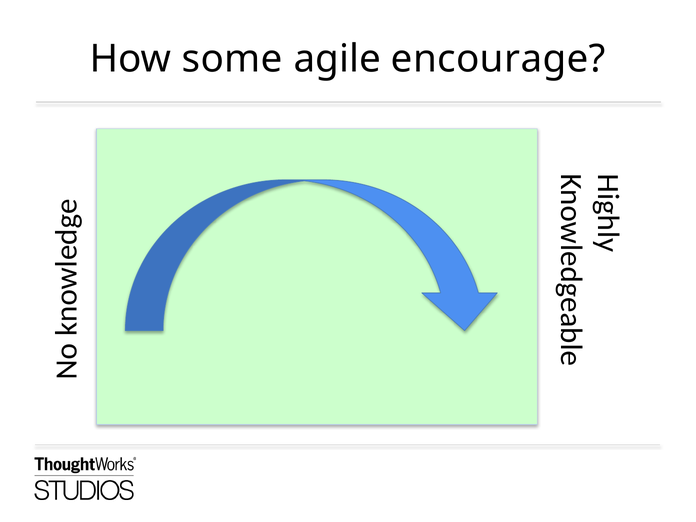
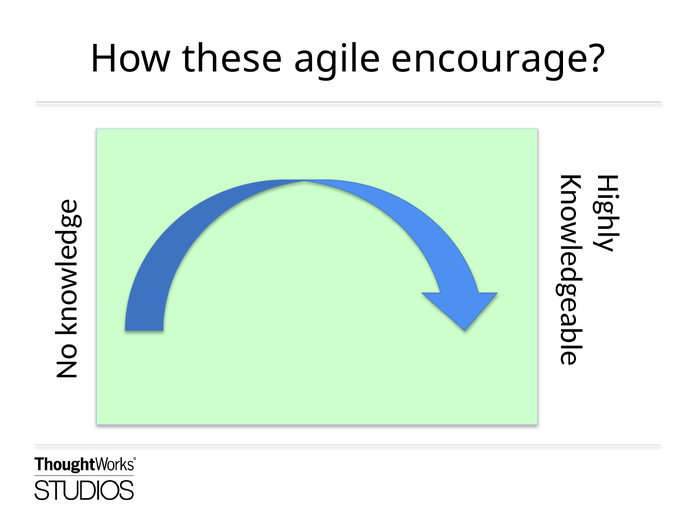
some: some -> these
